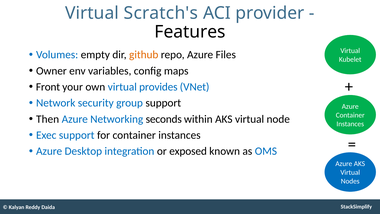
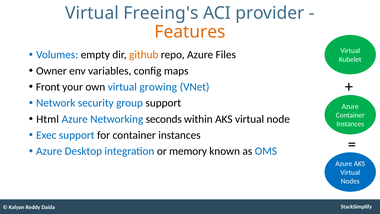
Scratch's: Scratch's -> Freeing's
Features colour: black -> orange
provides: provides -> growing
Then: Then -> Html
exposed: exposed -> memory
